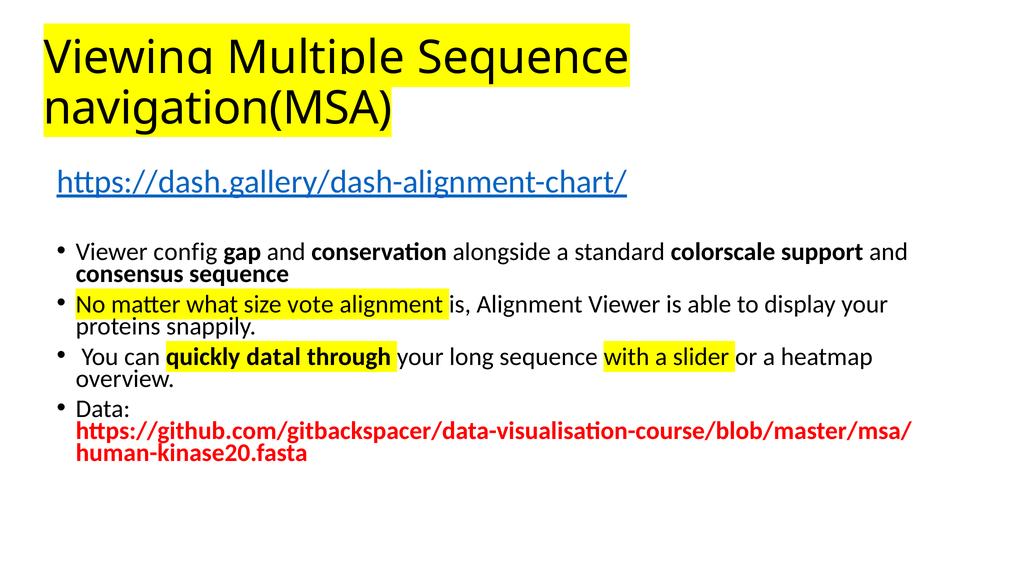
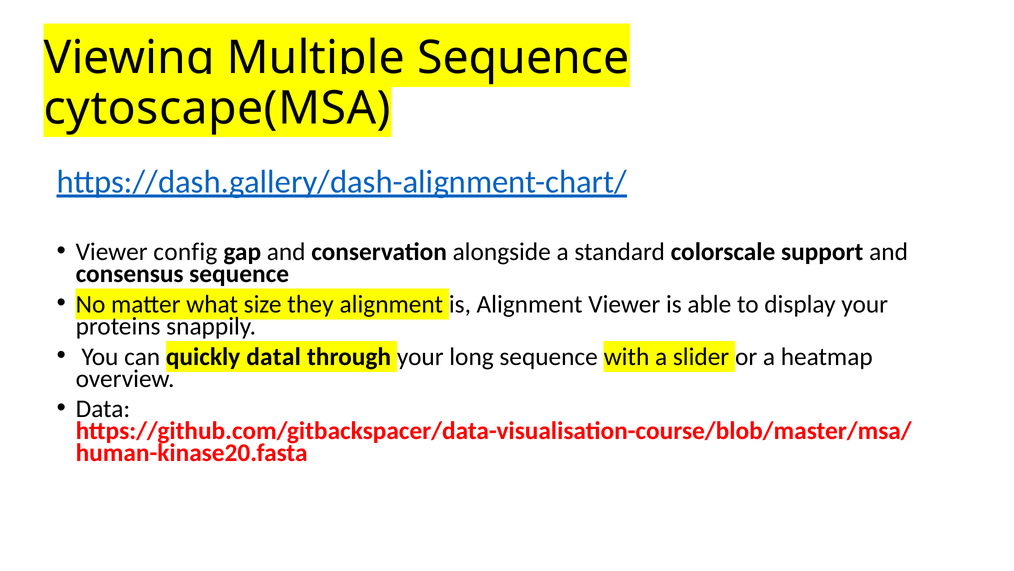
navigation(MSA: navigation(MSA -> cytoscape(MSA
vote: vote -> they
